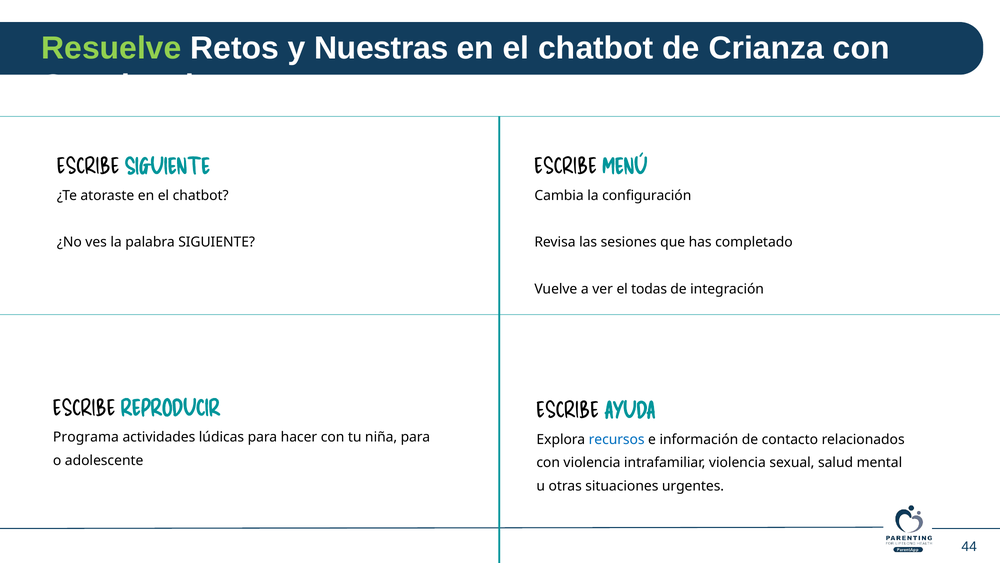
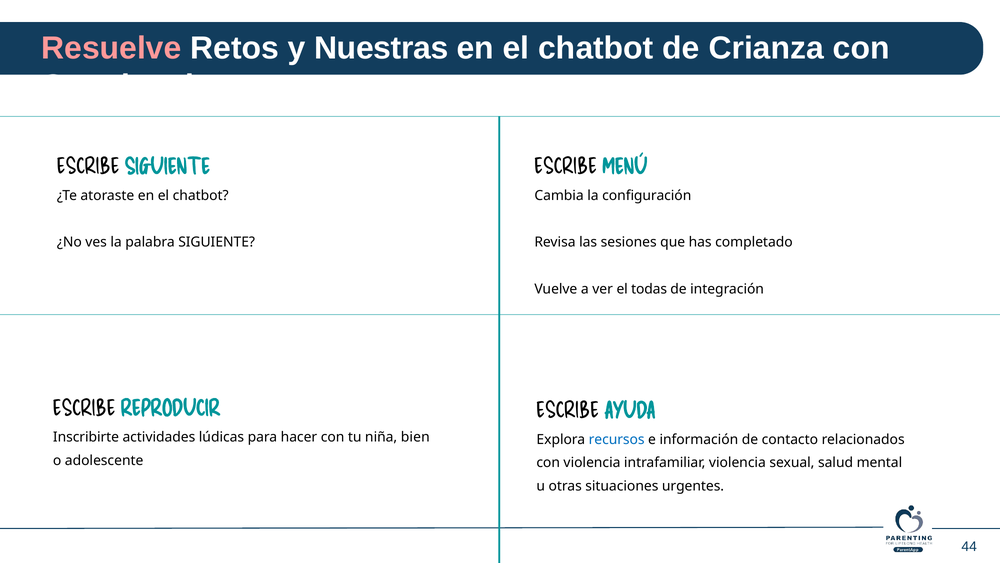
Resuelve colour: light green -> pink
Programa: Programa -> Inscribirte
niña para: para -> bien
